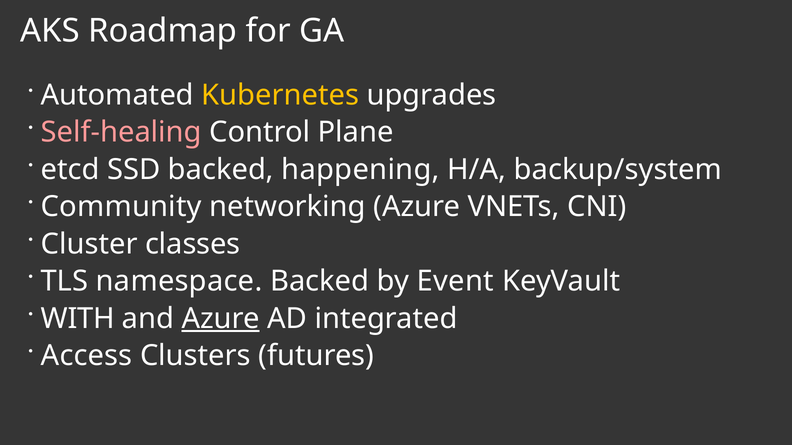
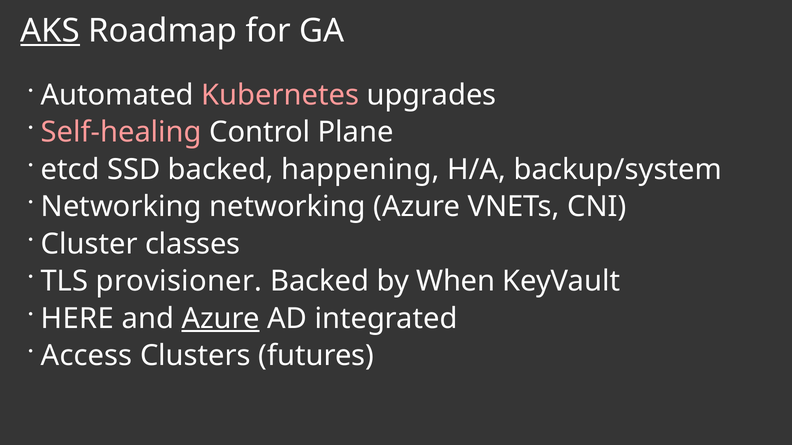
AKS underline: none -> present
Kubernetes colour: yellow -> pink
Community at (121, 207): Community -> Networking
namespace: namespace -> provisioner
Event: Event -> When
WITH: WITH -> HERE
